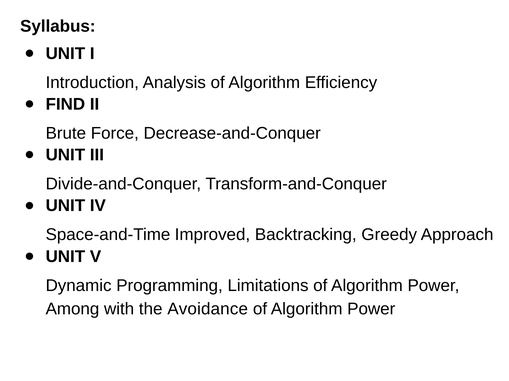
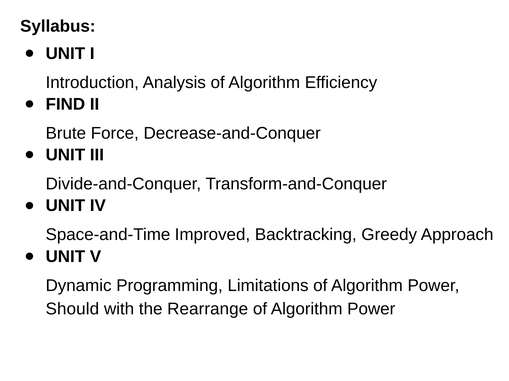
Among: Among -> Should
Avoidance: Avoidance -> Rearrange
